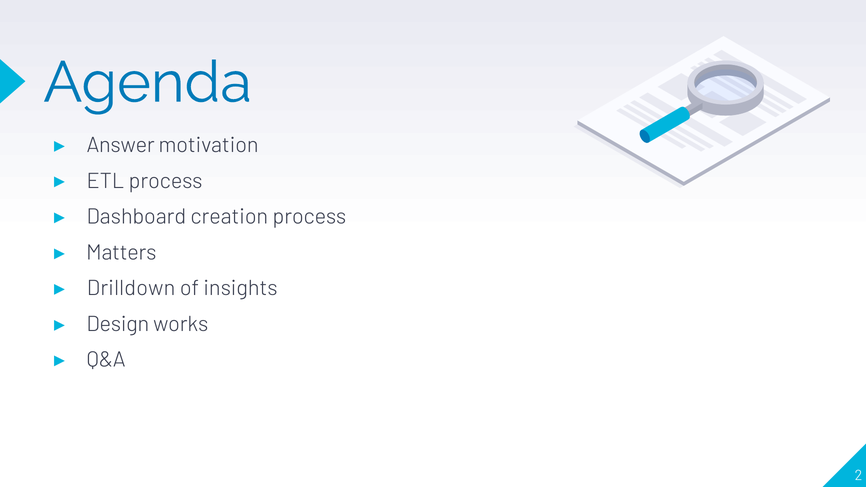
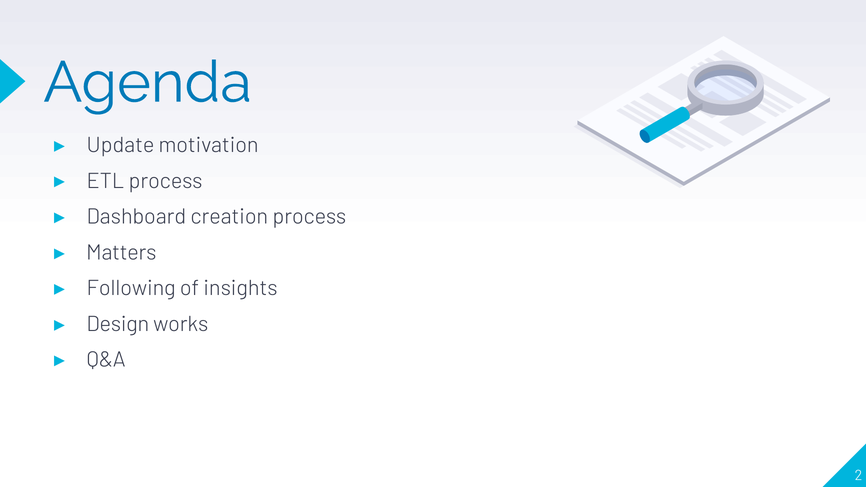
Answer: Answer -> Update
Drilldown: Drilldown -> Following
